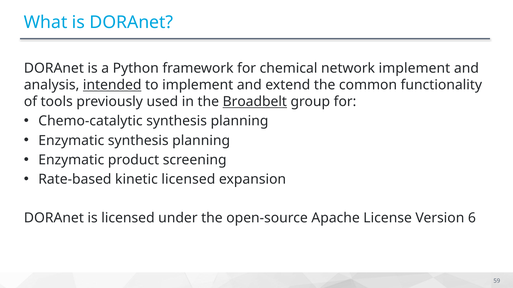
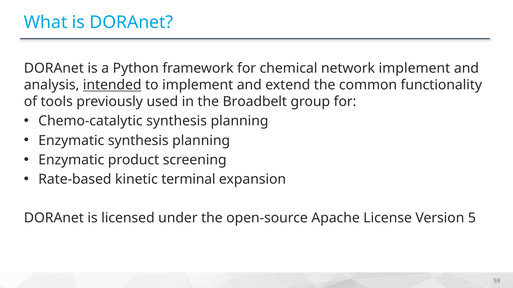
Broadbelt underline: present -> none
kinetic licensed: licensed -> terminal
6: 6 -> 5
